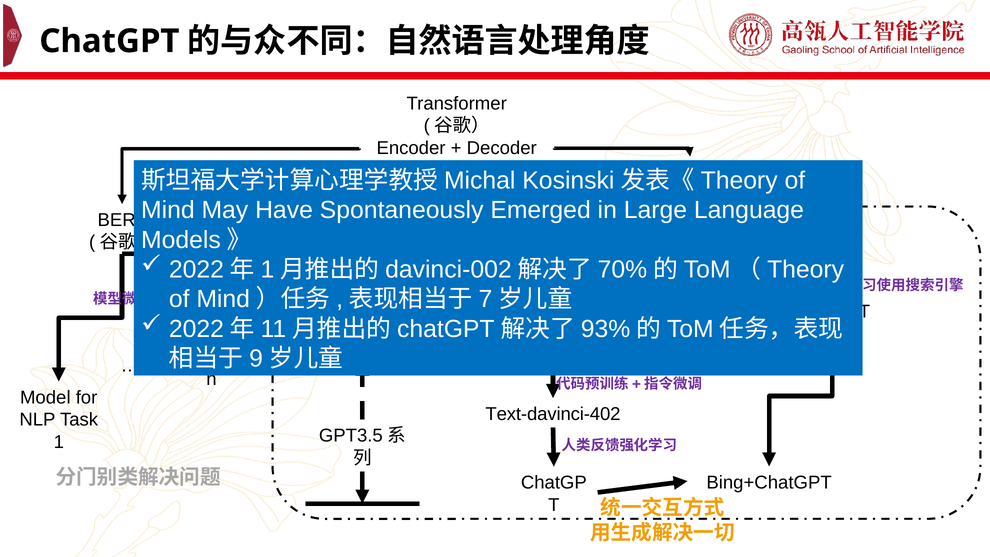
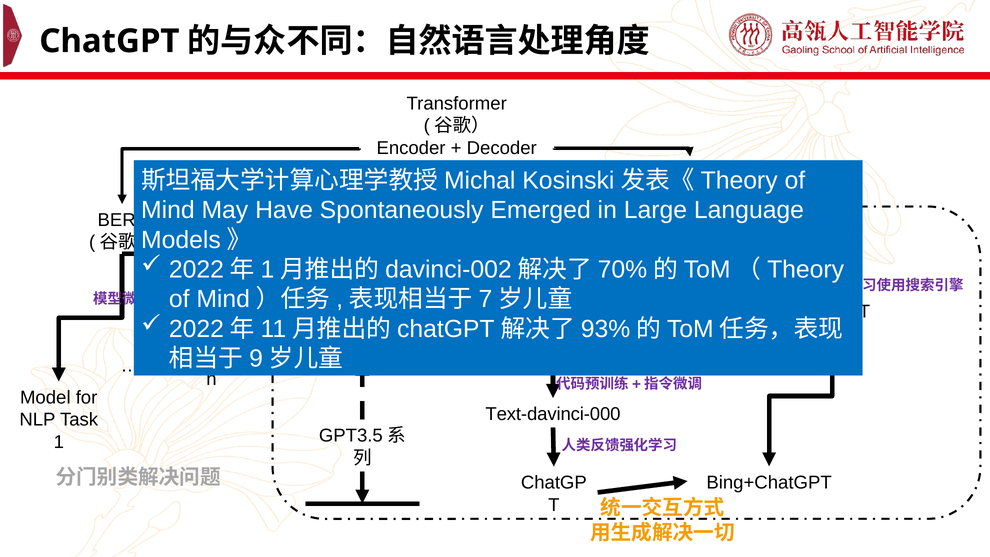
Text-davinci-402: Text-davinci-402 -> Text-davinci-000
